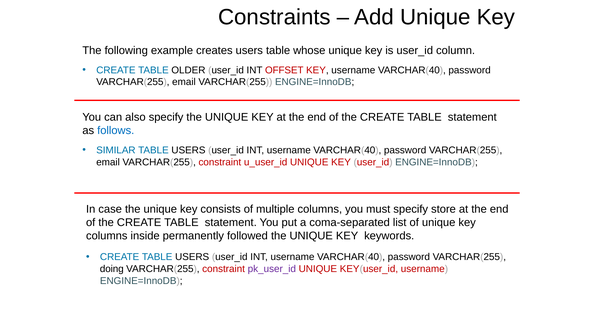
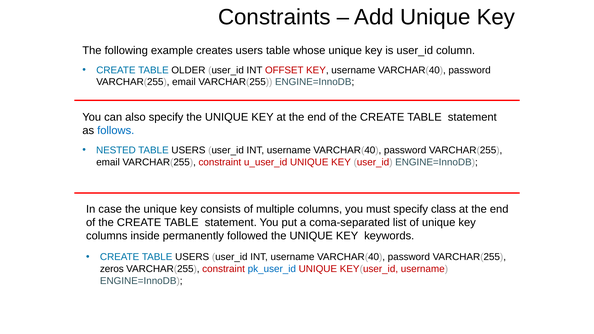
SIMILAR: SIMILAR -> NESTED
store: store -> class
doing: doing -> zeros
pk_user_id colour: purple -> blue
